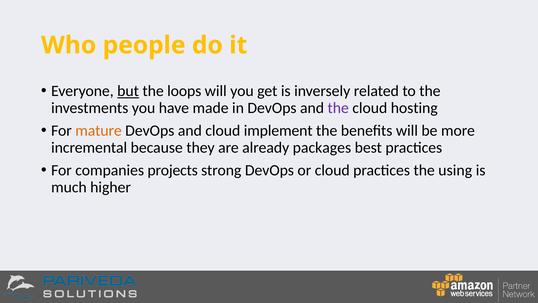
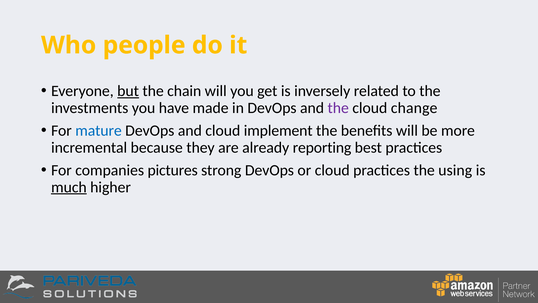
loops: loops -> chain
hosting: hosting -> change
mature colour: orange -> blue
packages: packages -> reporting
projects: projects -> pictures
much underline: none -> present
